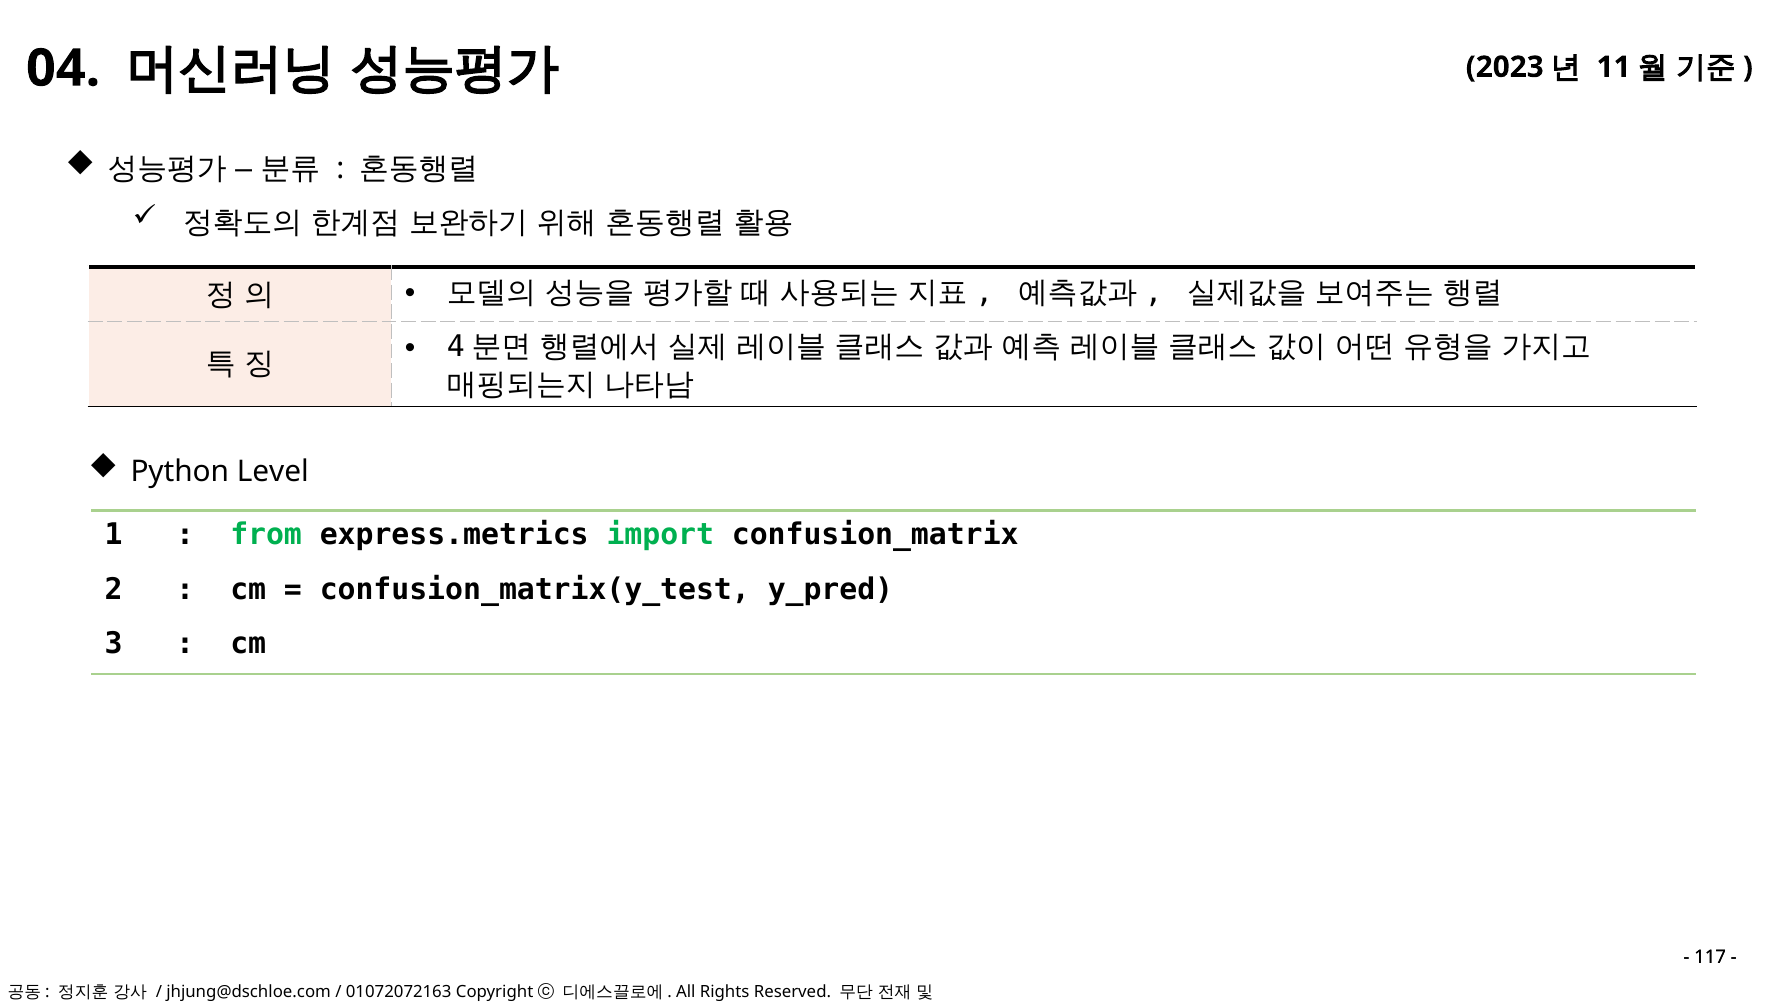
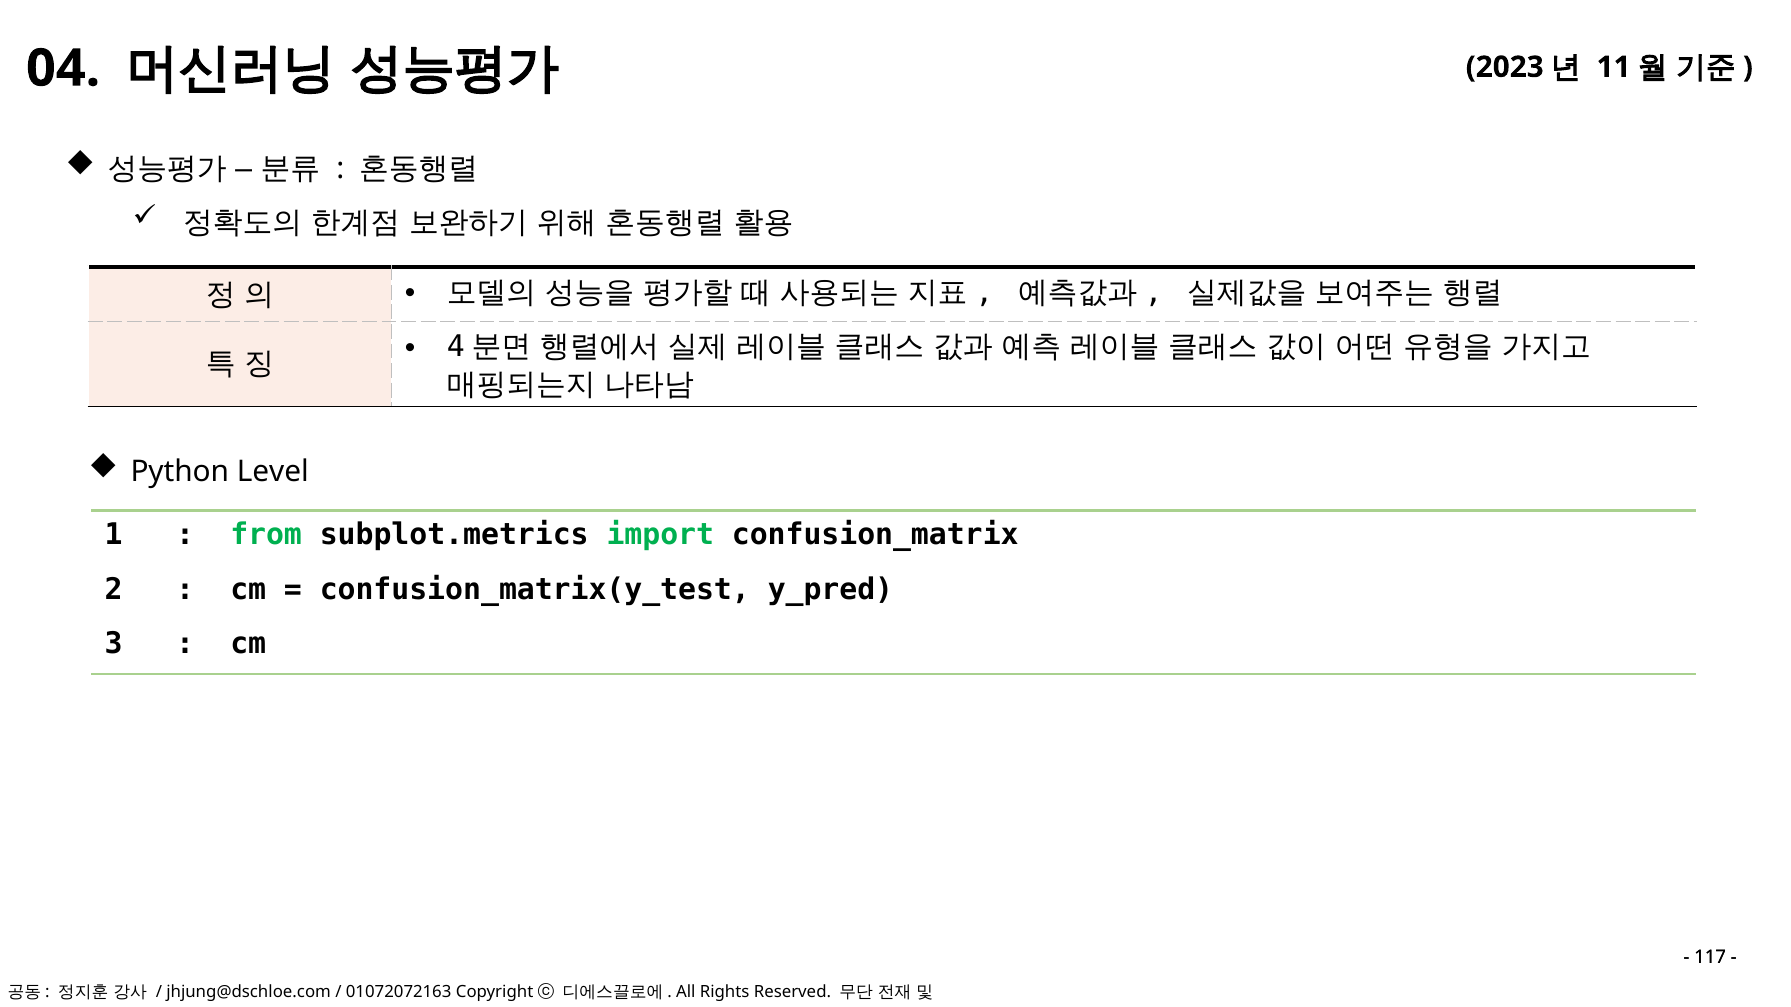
express.metrics: express.metrics -> subplot.metrics
